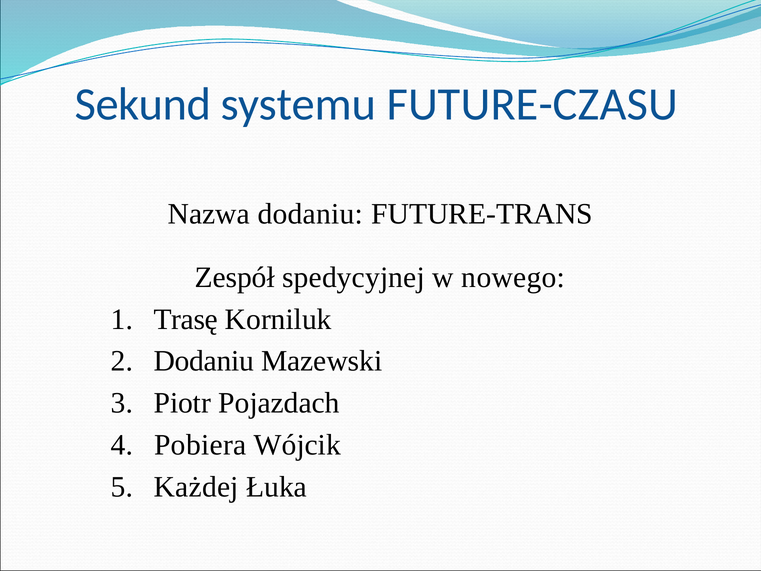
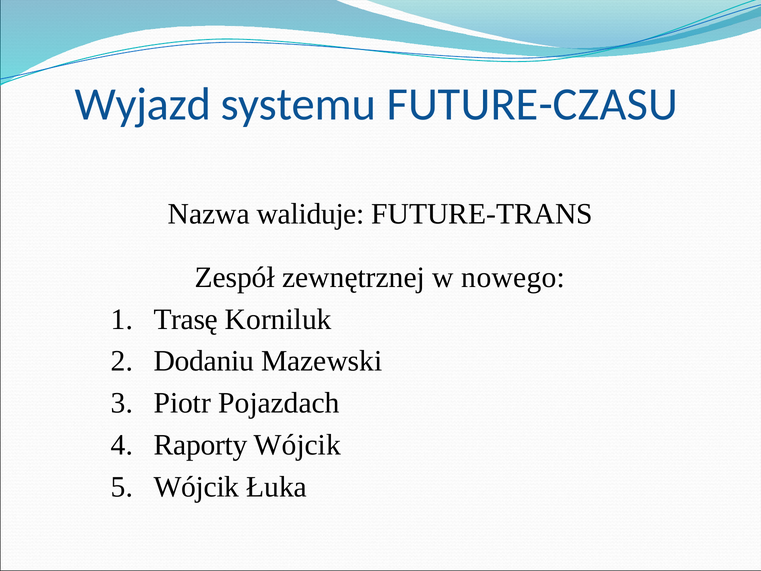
Sekund: Sekund -> Wyjazd
Nazwa dodaniu: dodaniu -> waliduje
spedycyjnej: spedycyjnej -> zewnętrznej
Pobiera: Pobiera -> Raporty
Każdej at (196, 487): Każdej -> Wójcik
